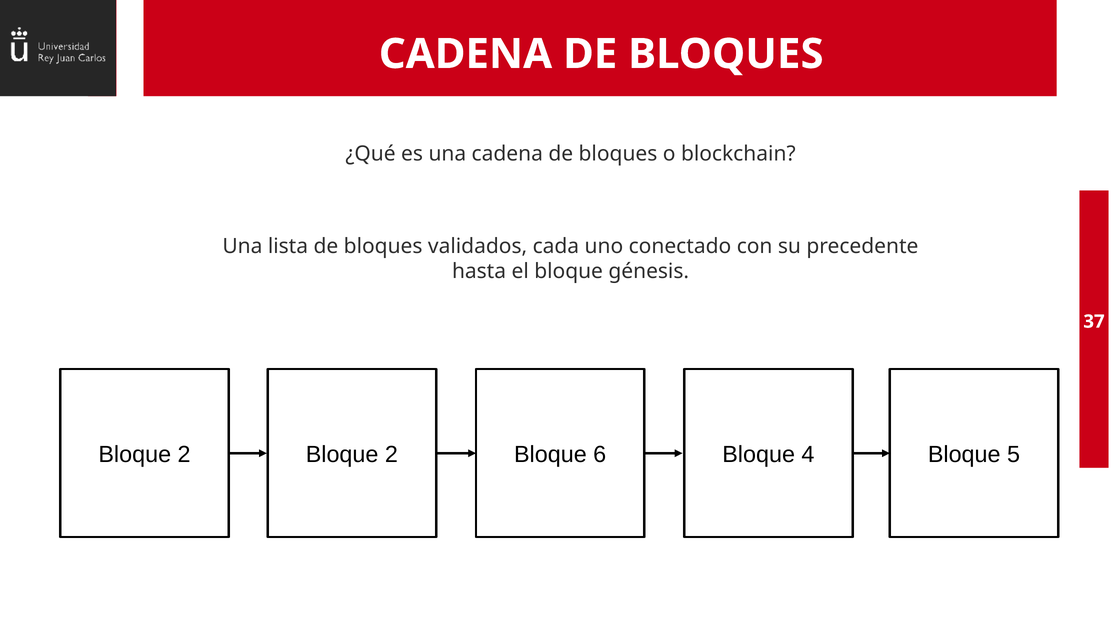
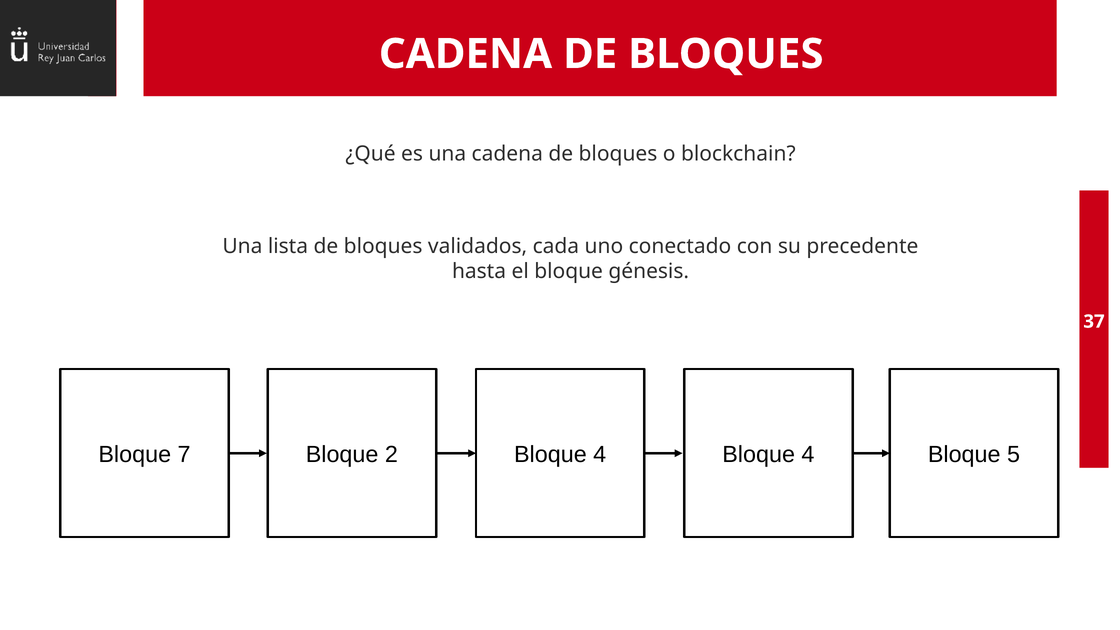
2 at (184, 455): 2 -> 7
2 Bloque 6: 6 -> 4
